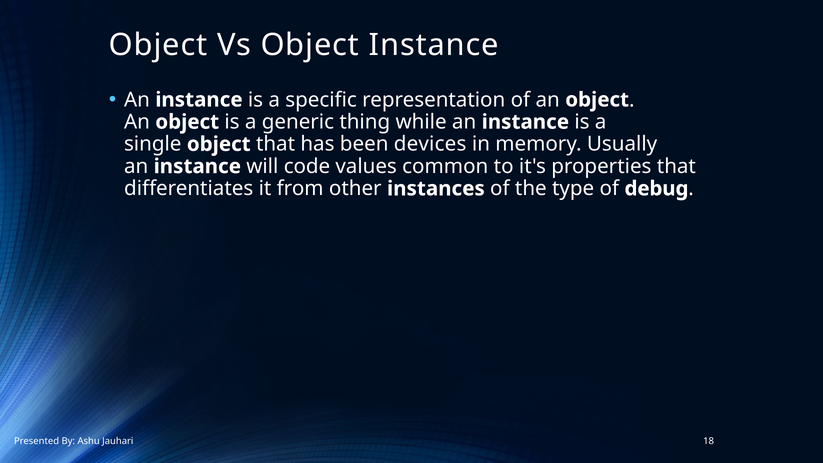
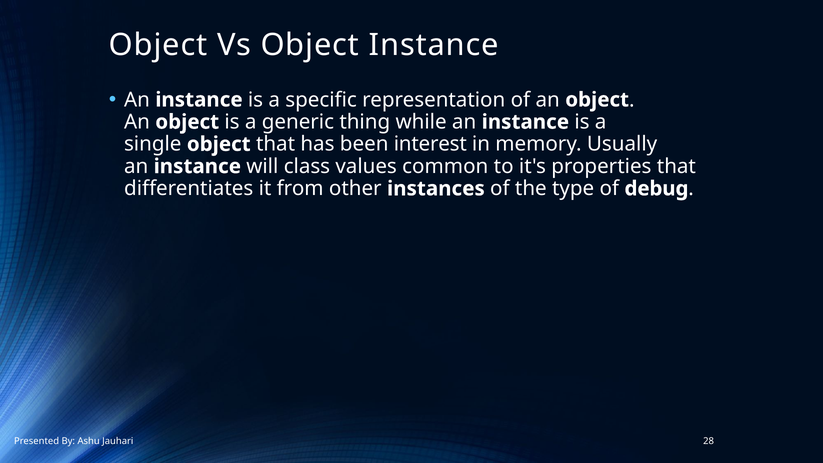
devices: devices -> interest
code: code -> class
18: 18 -> 28
